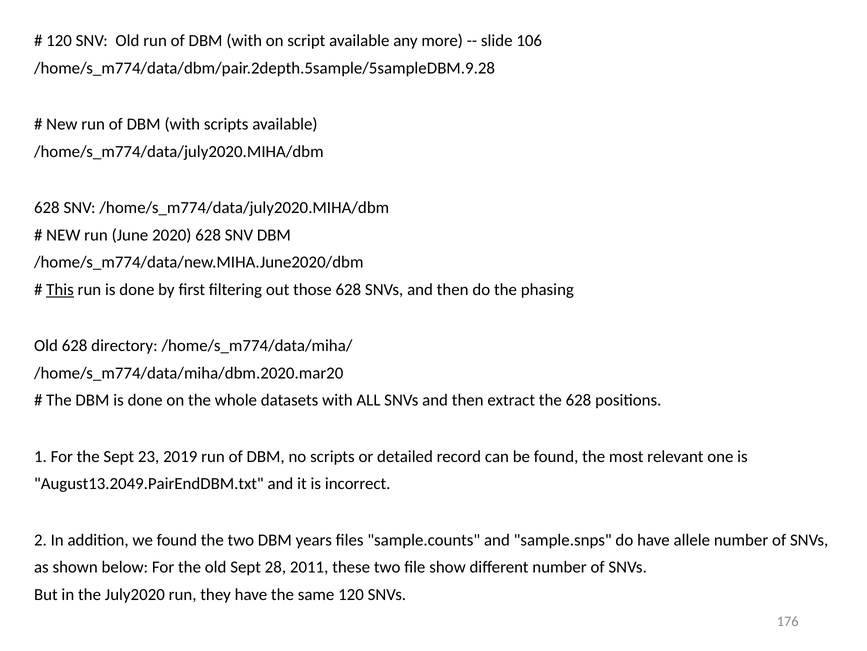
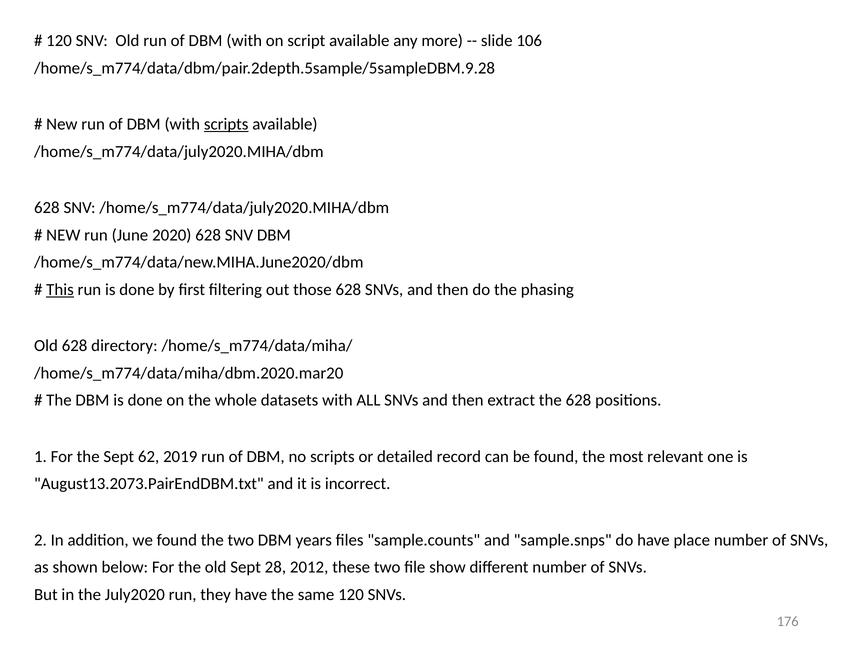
scripts at (226, 124) underline: none -> present
23: 23 -> 62
August13.2049.PairEndDBM.txt: August13.2049.PairEndDBM.txt -> August13.2073.PairEndDBM.txt
allele: allele -> place
2011: 2011 -> 2012
